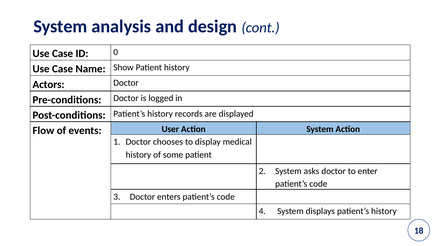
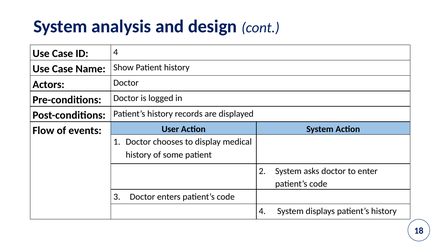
ID 0: 0 -> 4
